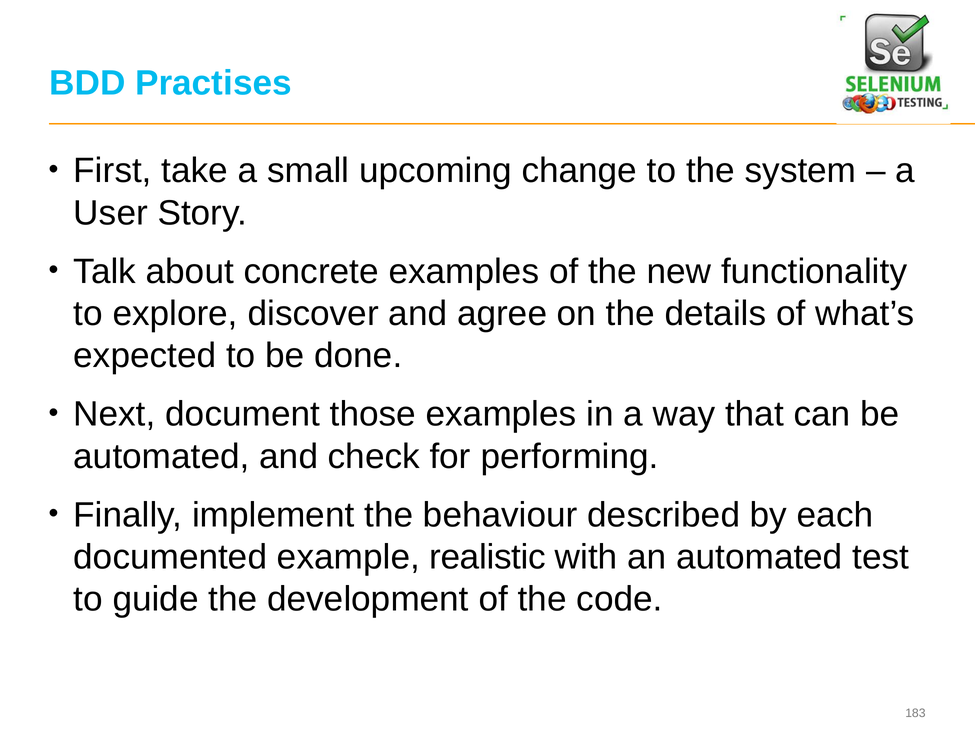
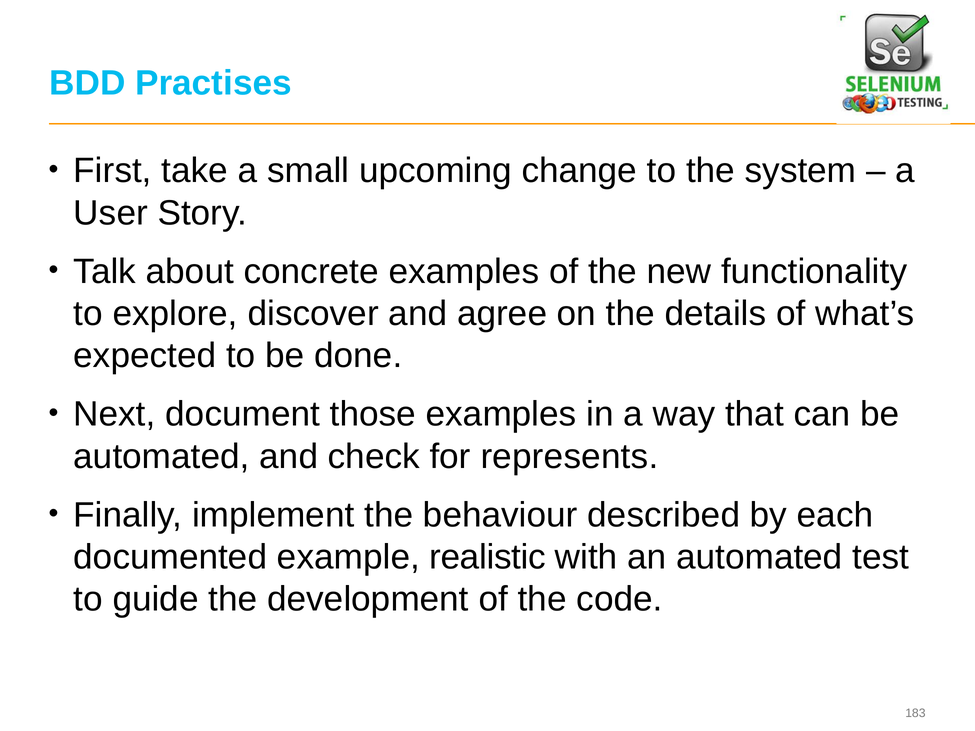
performing: performing -> represents
